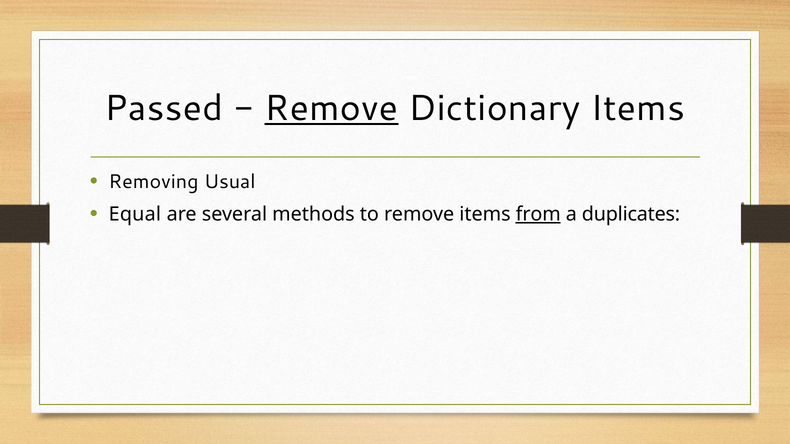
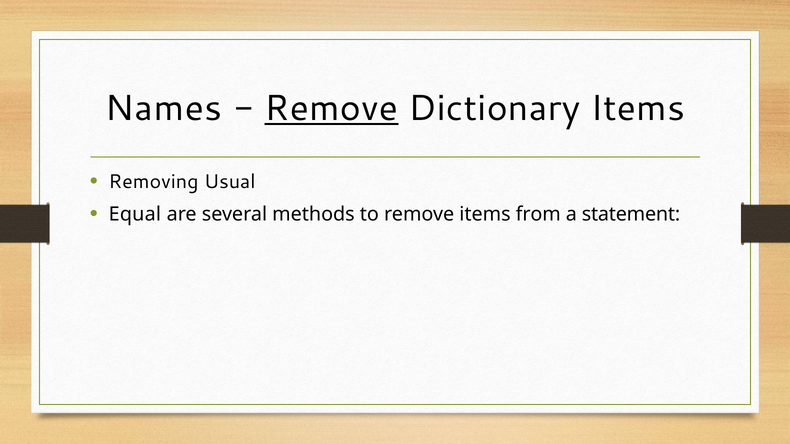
Passed: Passed -> Names
from underline: present -> none
duplicates: duplicates -> statement
